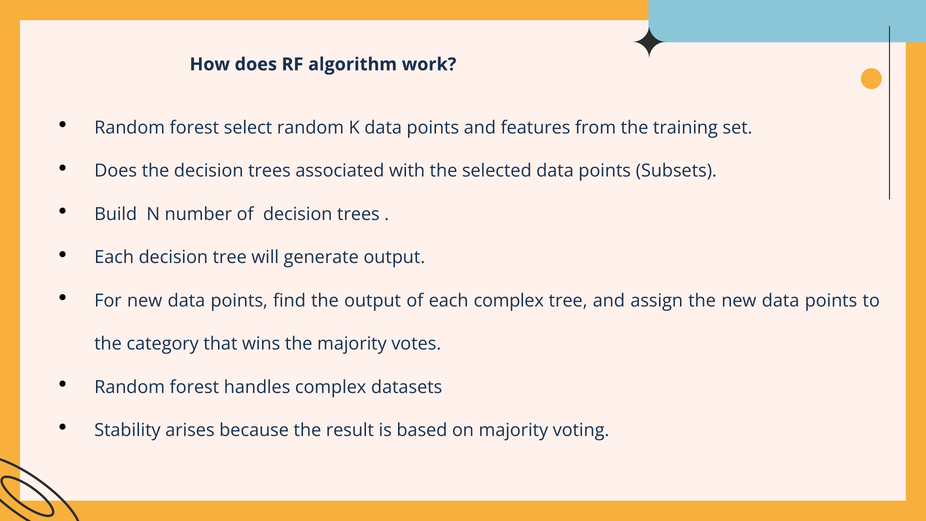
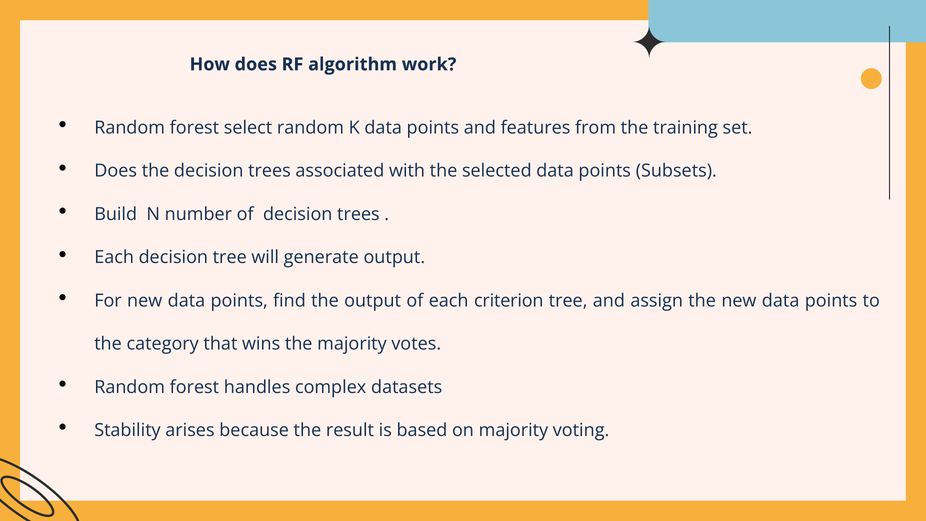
each complex: complex -> criterion
